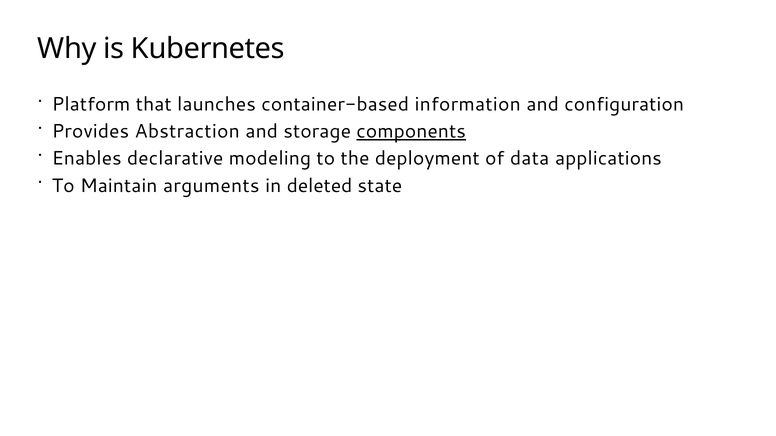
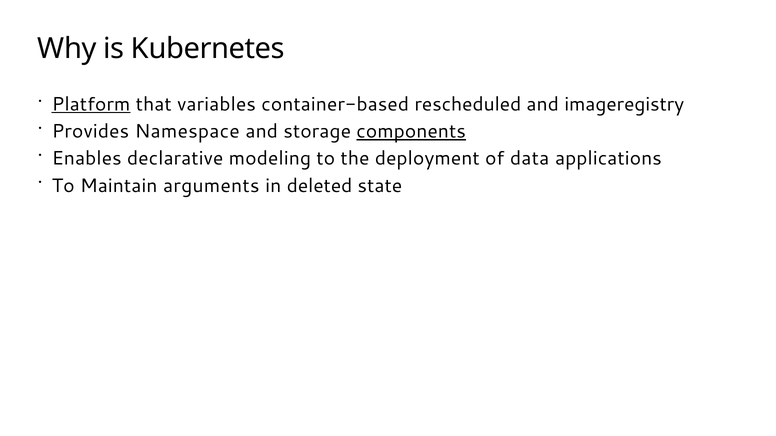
Platform underline: none -> present
launches: launches -> variables
information: information -> rescheduled
configuration: configuration -> imageregistry
Abstraction: Abstraction -> Namespace
